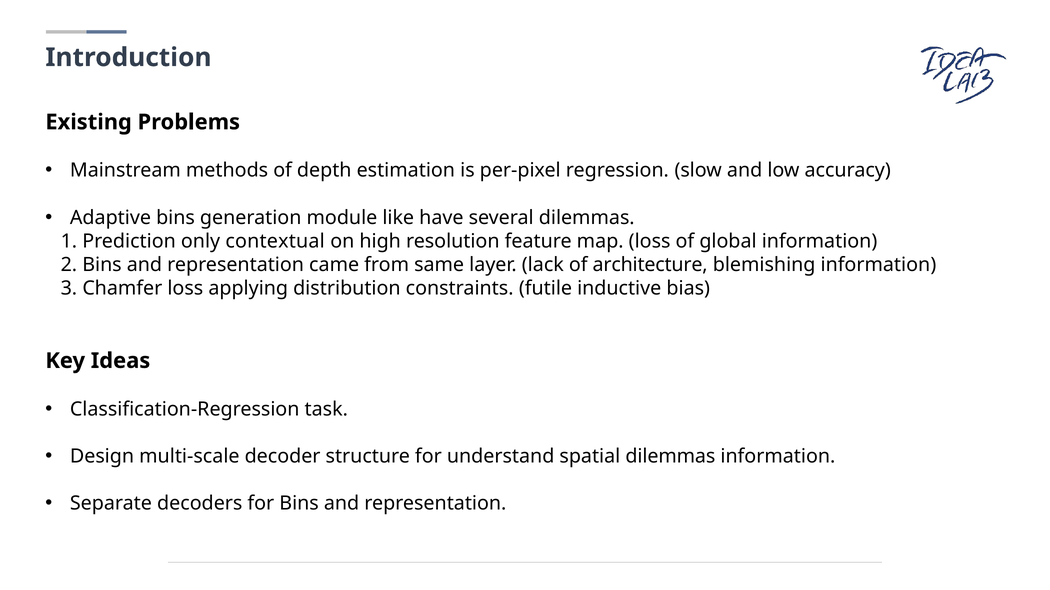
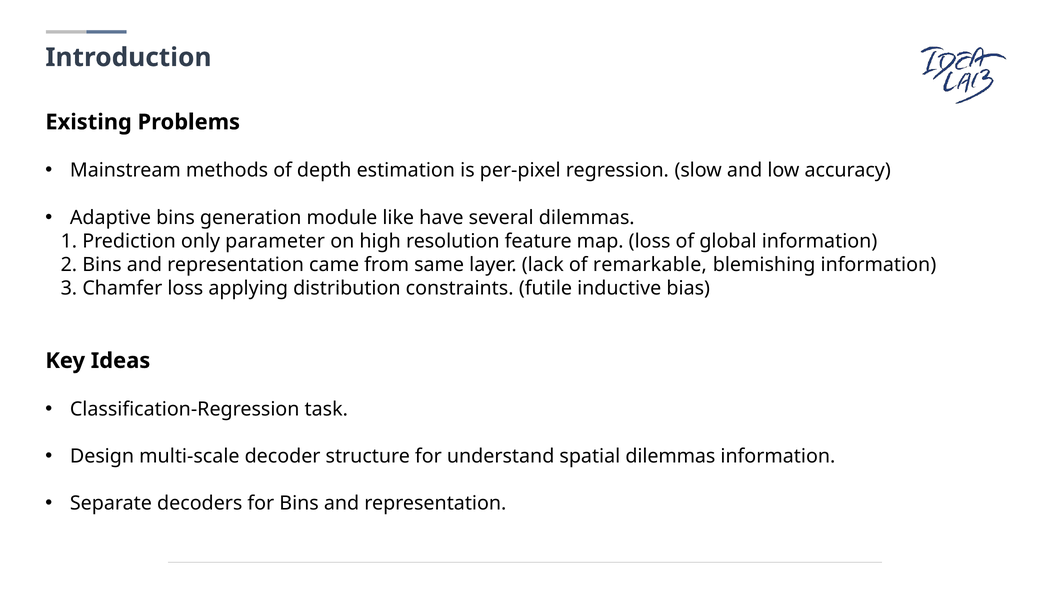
contextual: contextual -> parameter
architecture: architecture -> remarkable
